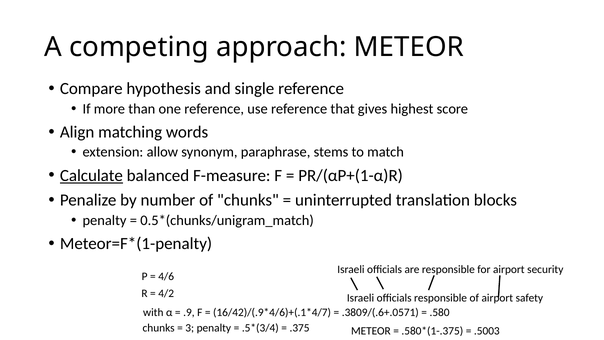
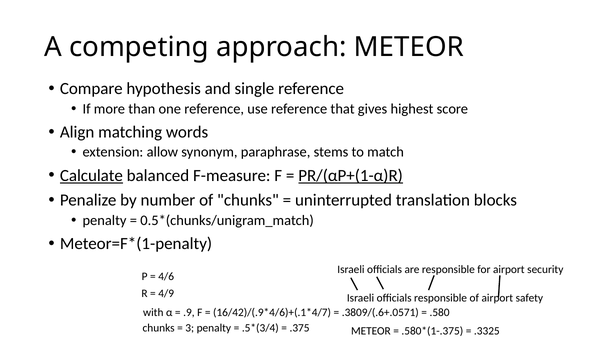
PR/(αP+(1-α)R underline: none -> present
4/2: 4/2 -> 4/9
.5003: .5003 -> .3325
